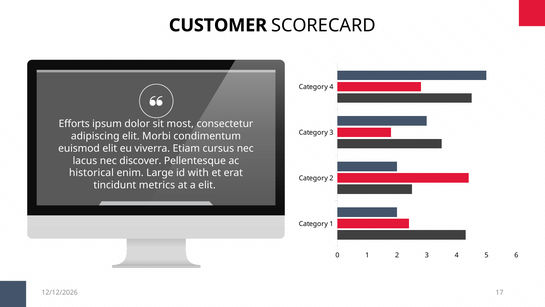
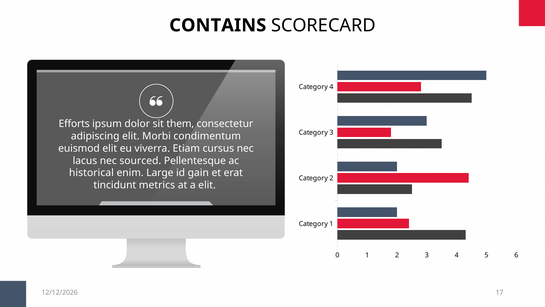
CUSTOMER: CUSTOMER -> CONTAINS
most: most -> them
discover: discover -> sourced
with: with -> gain
